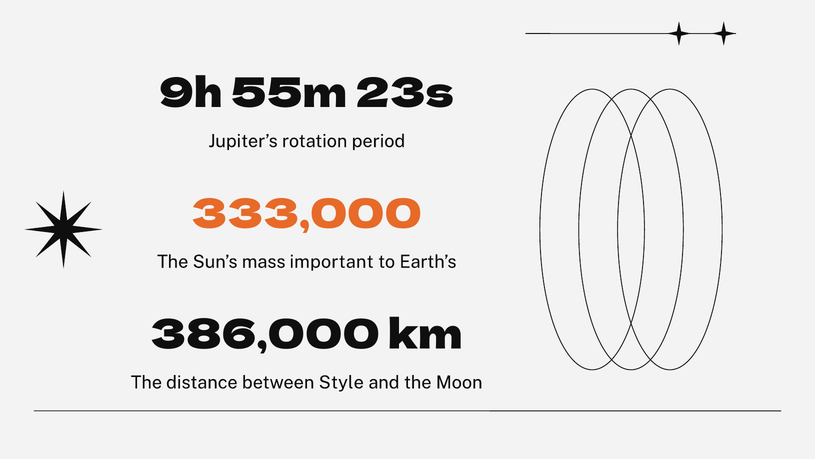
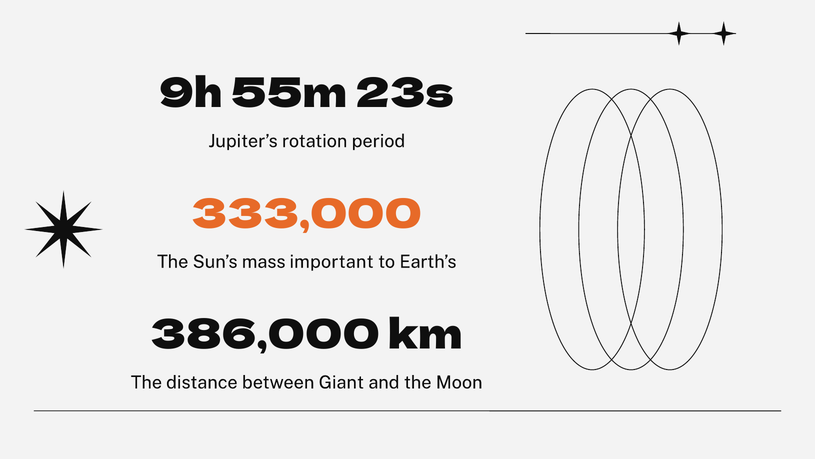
Style: Style -> Giant
